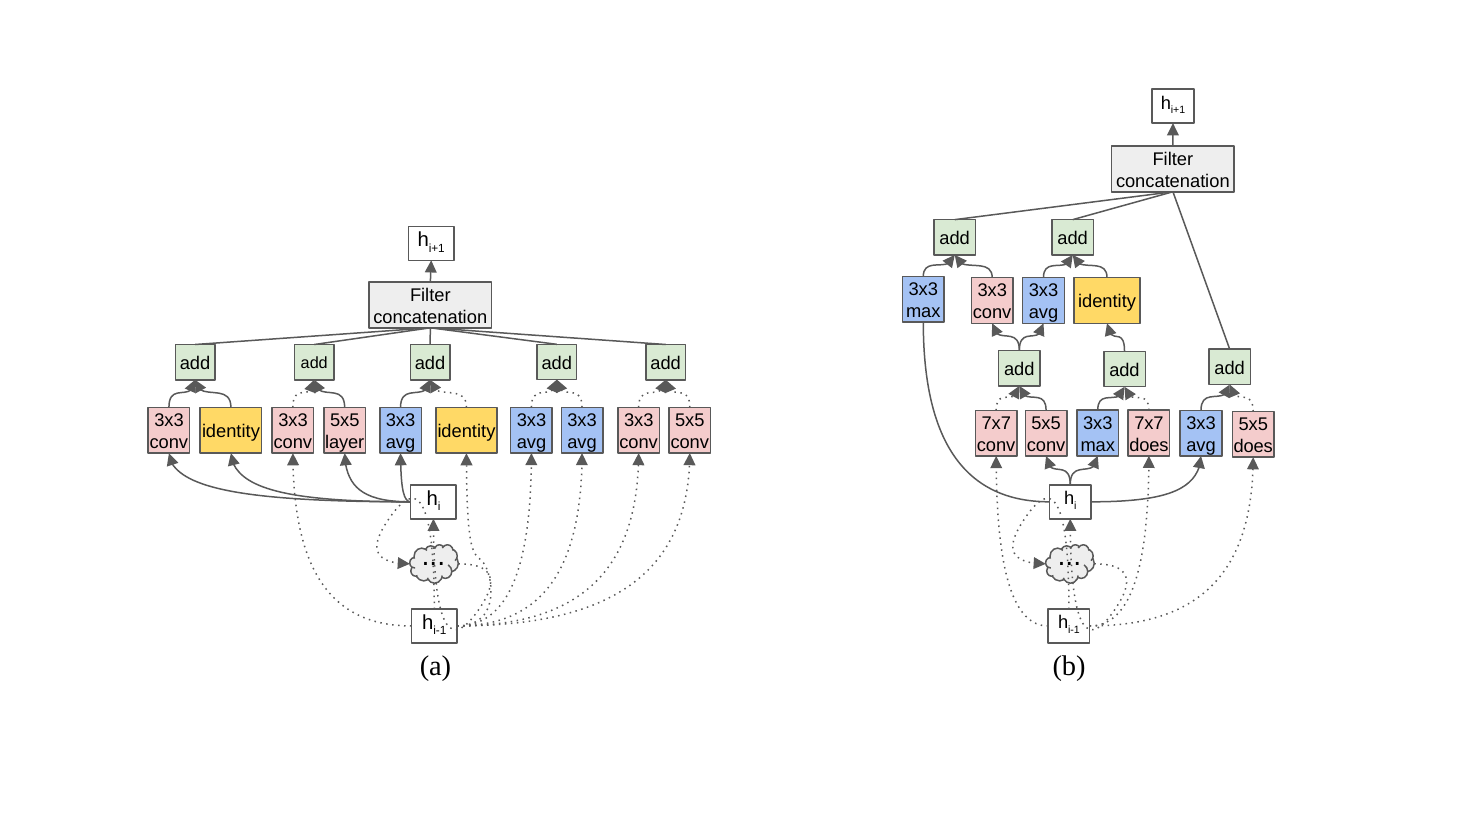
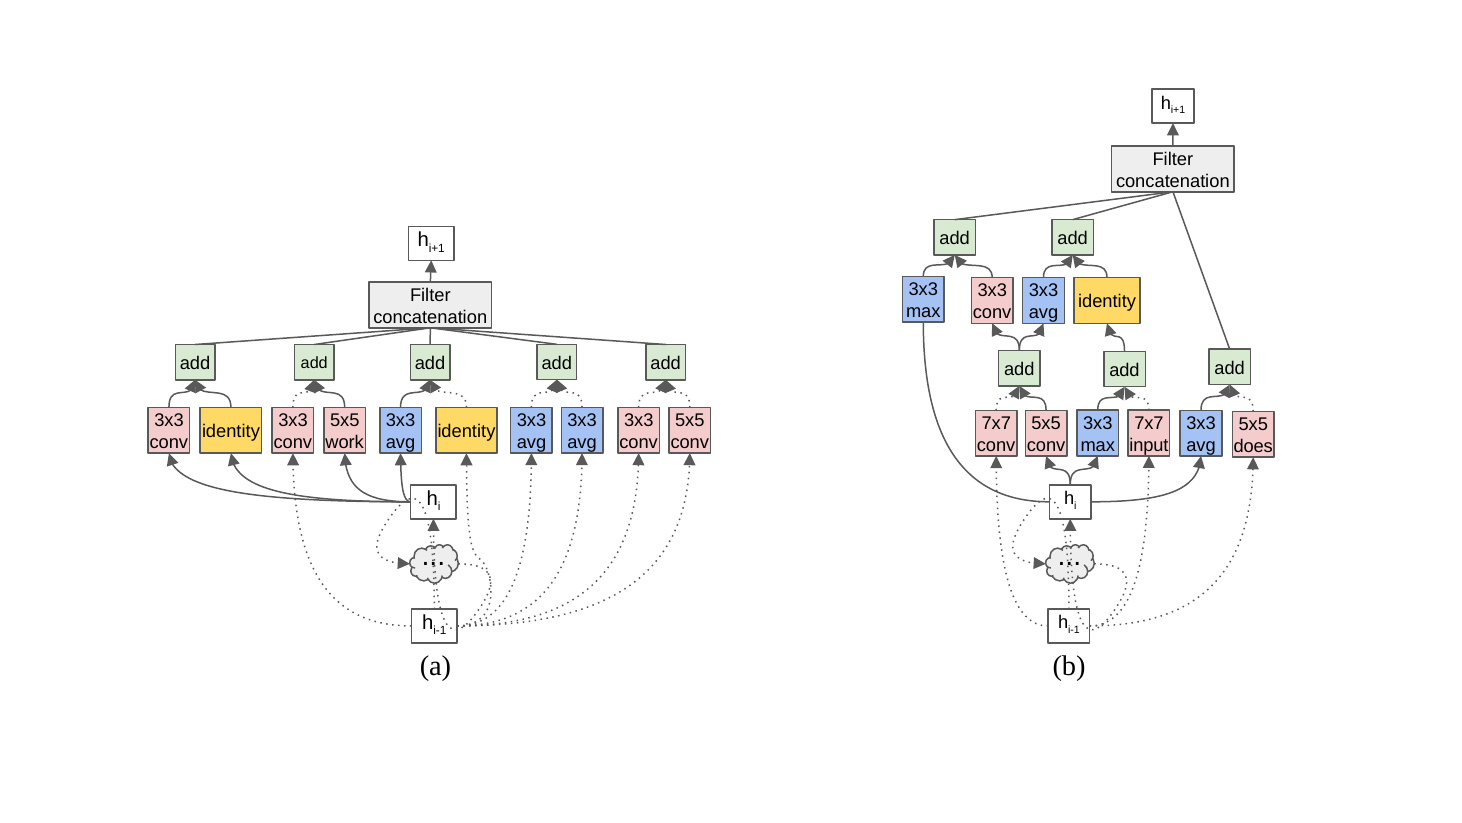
layer: layer -> work
does at (1149, 445): does -> input
